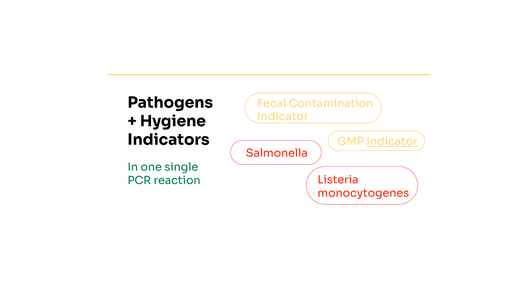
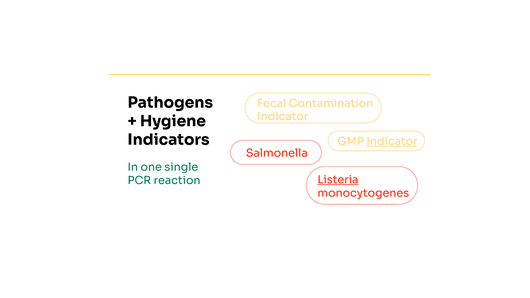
Listeria underline: none -> present
